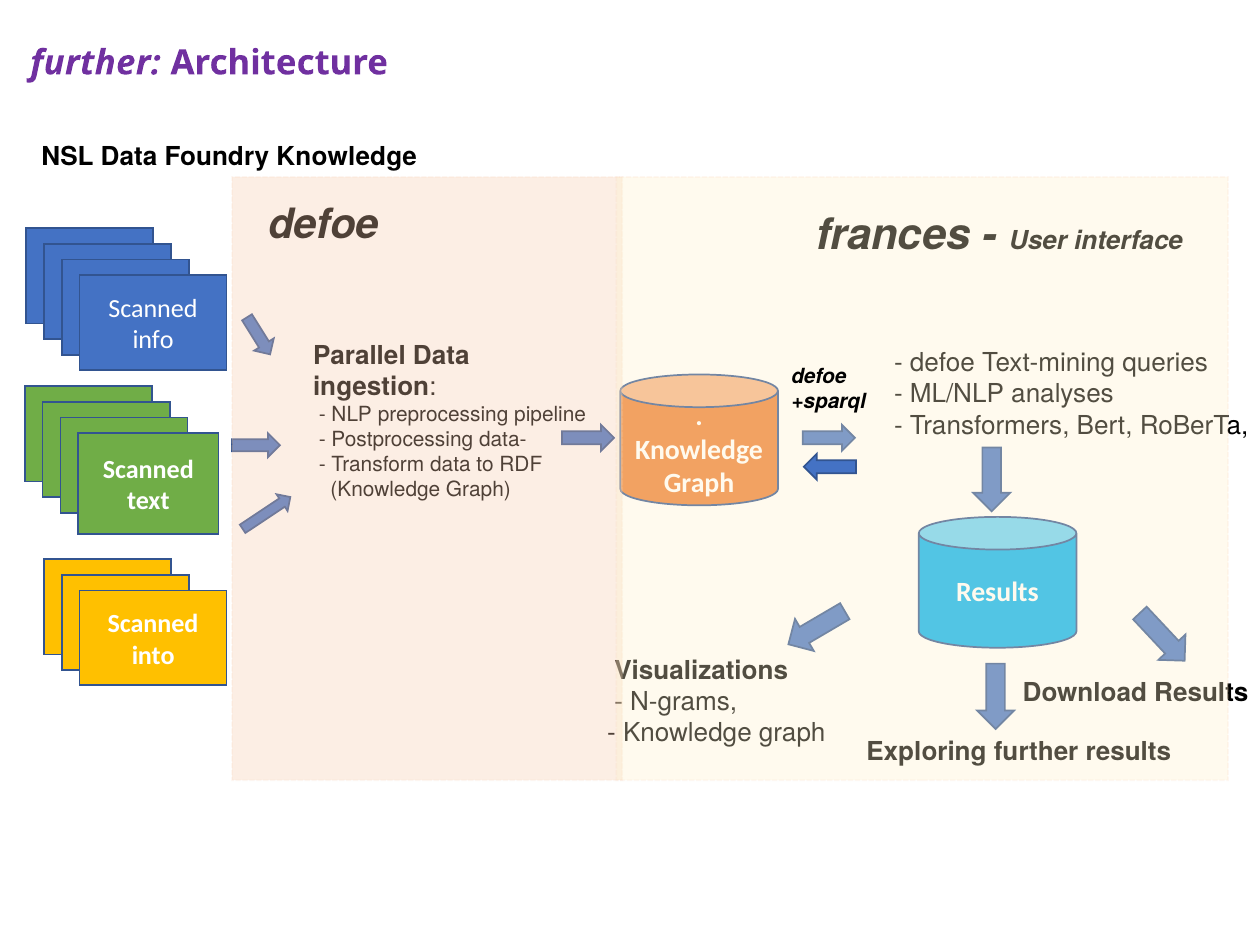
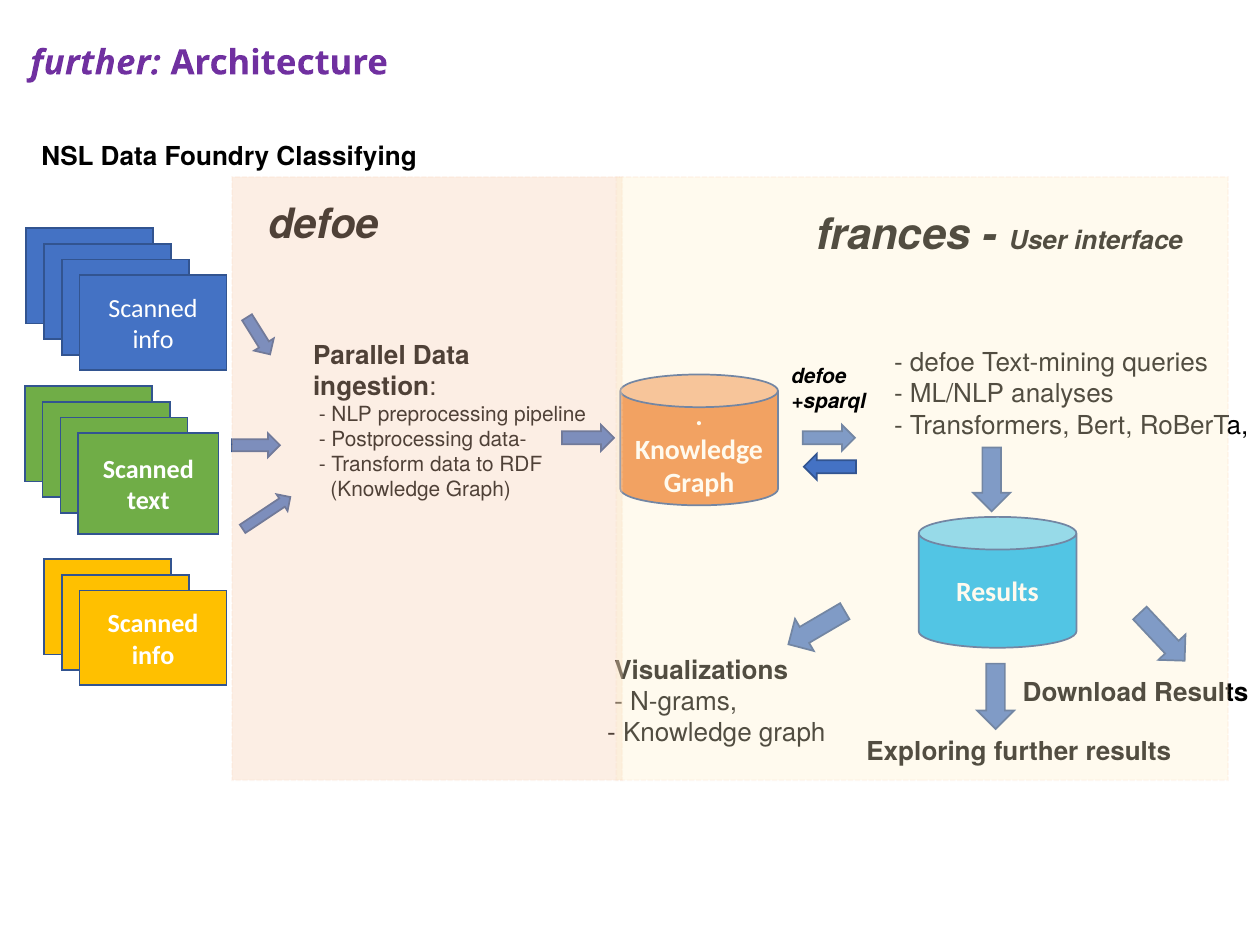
Foundry Knowledge: Knowledge -> Classifying
into at (153, 655): into -> info
